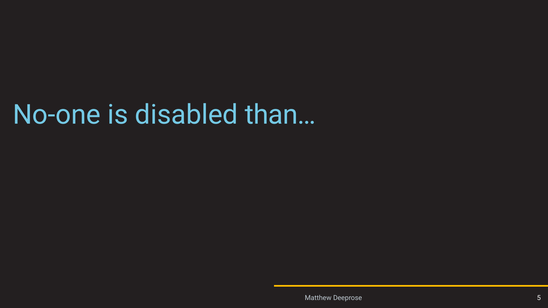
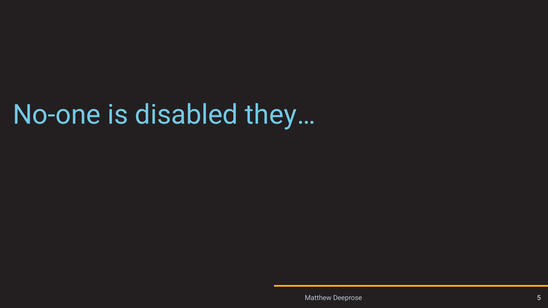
than…: than… -> they…
